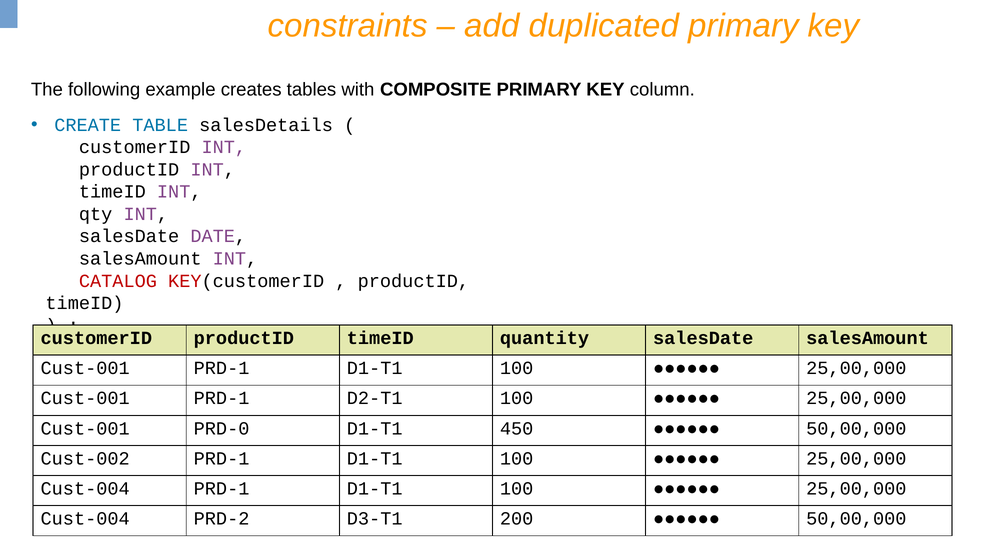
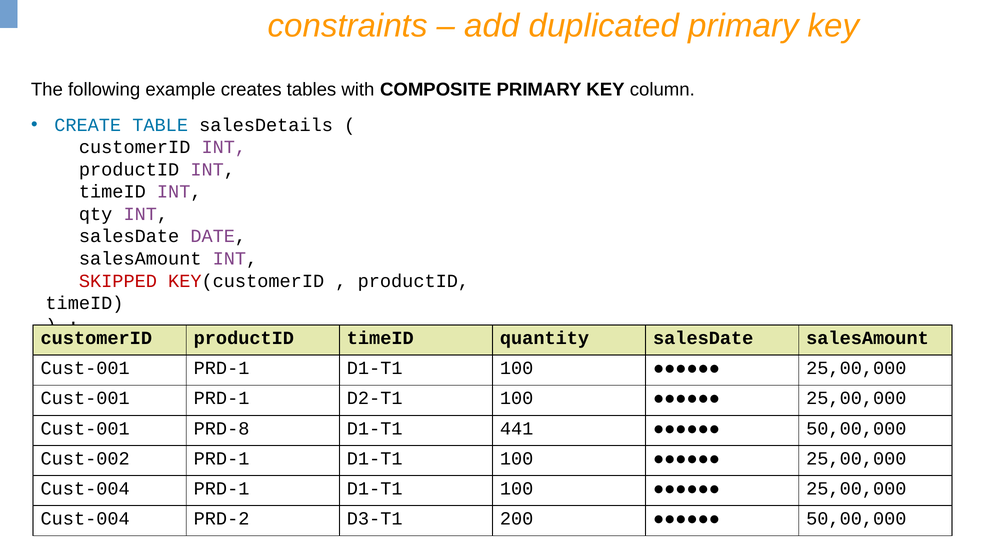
CATALOG: CATALOG -> SKIPPED
PRD-0: PRD-0 -> PRD-8
450: 450 -> 441
